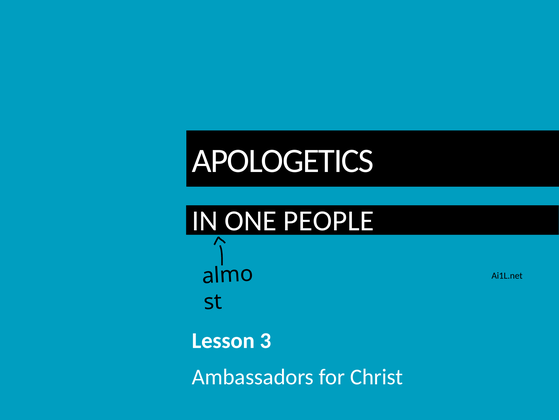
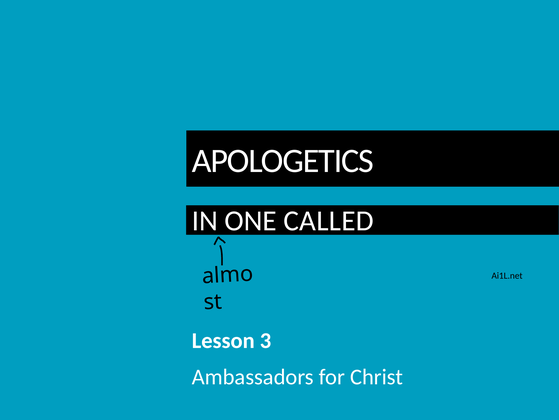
PEOPLE: PEOPLE -> CALLED
